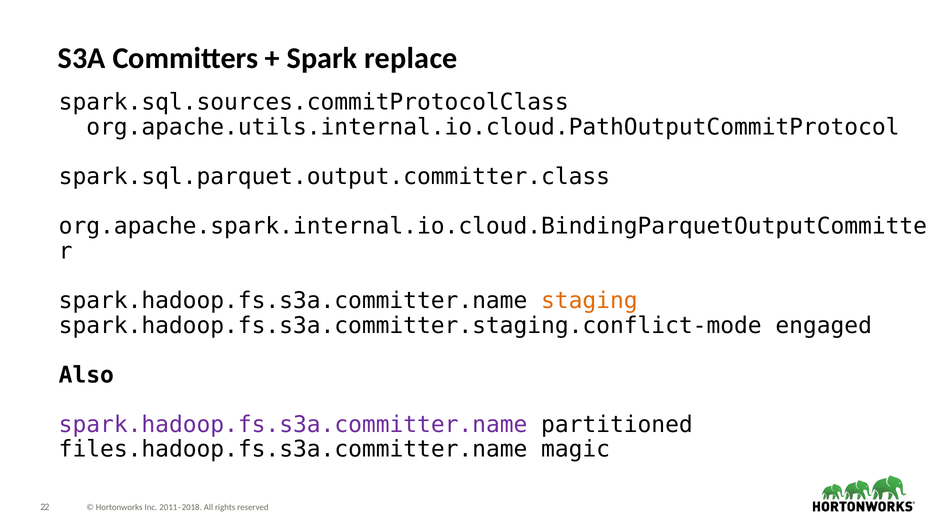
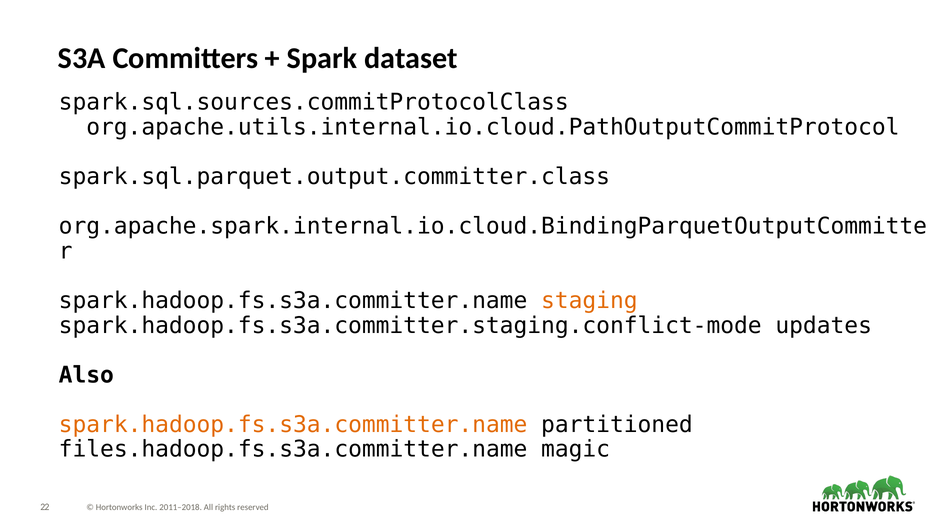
replace: replace -> dataset
engaged: engaged -> updates
spark.hadoop.fs.s3a.committer.name at (293, 425) colour: purple -> orange
